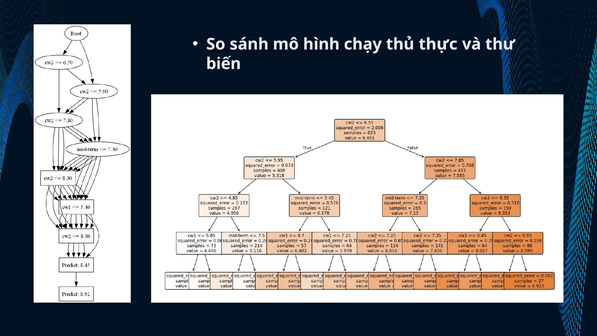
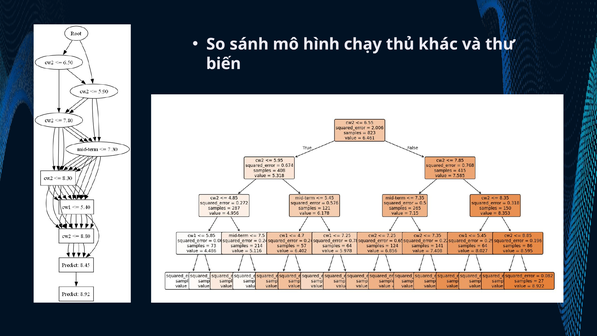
thực: thực -> khác
